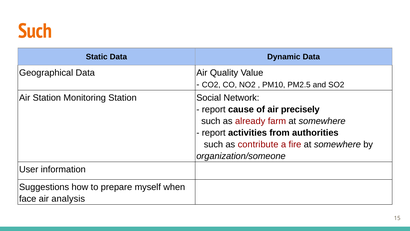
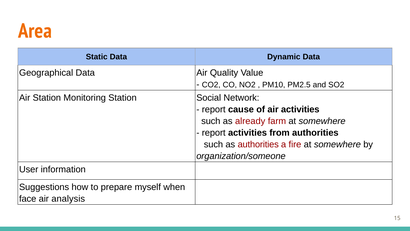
Such at (35, 31): Such -> Area
air precisely: precisely -> activities
as contribute: contribute -> authorities
